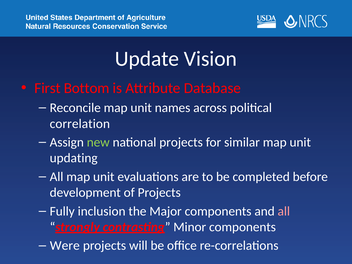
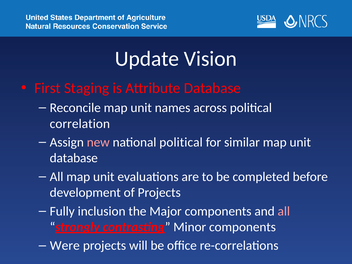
Bottom: Bottom -> Staging
new colour: light green -> pink
national projects: projects -> political
updating at (74, 158): updating -> database
